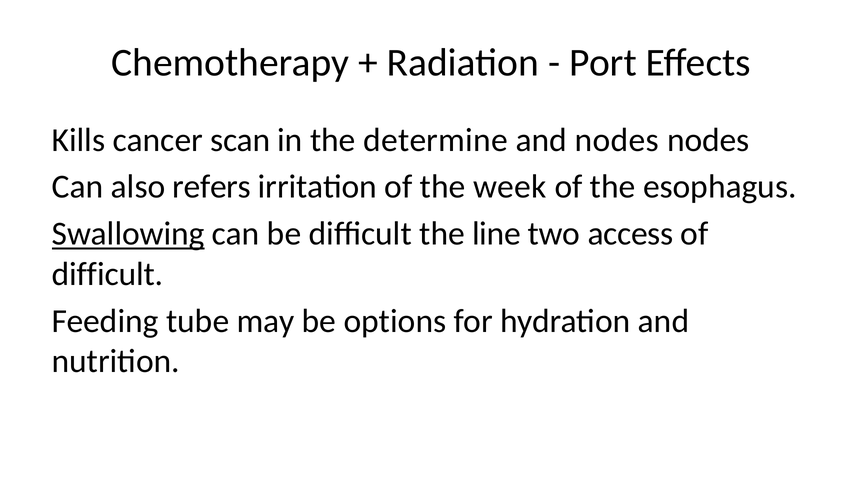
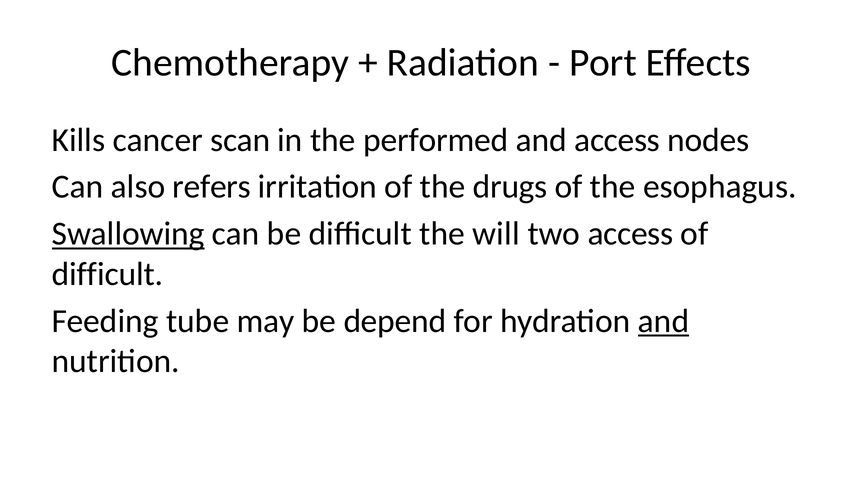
determine: determine -> performed
and nodes: nodes -> access
week: week -> drugs
line: line -> will
options: options -> depend
and at (663, 321) underline: none -> present
